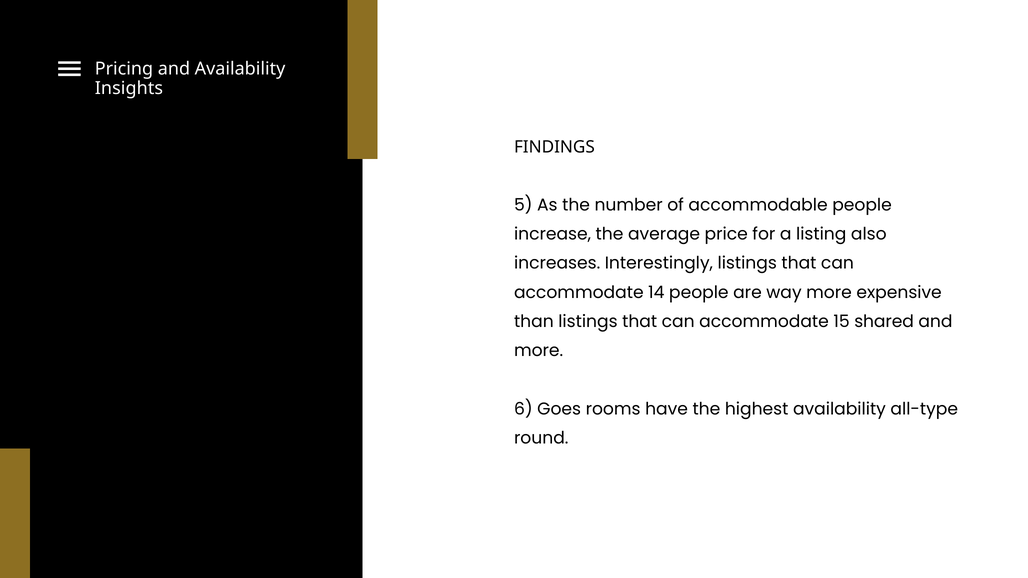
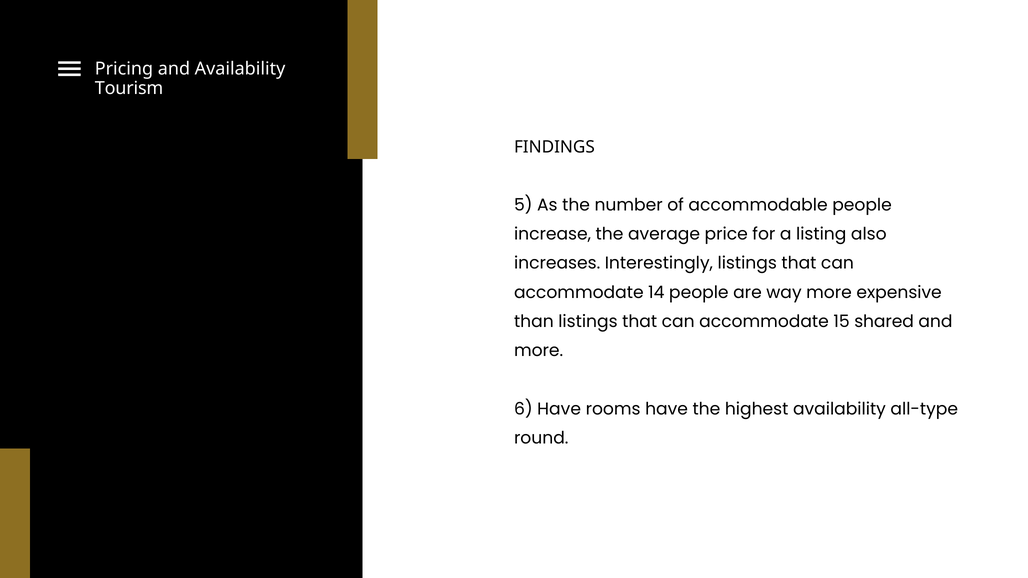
Insights: Insights -> Tourism
6 Goes: Goes -> Have
